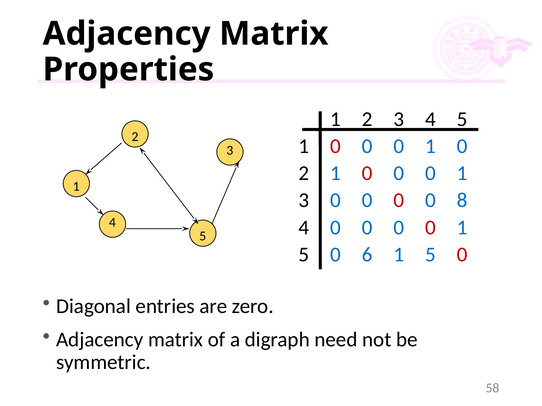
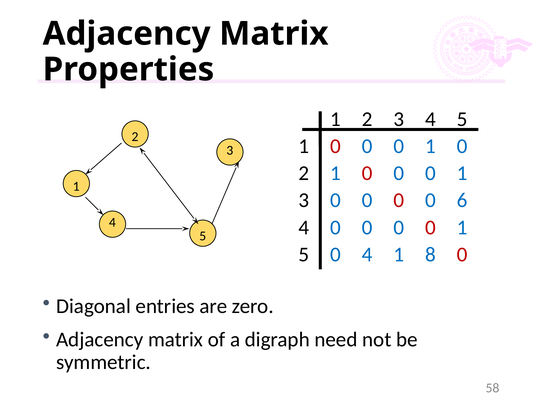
8: 8 -> 6
0 6: 6 -> 4
1 5: 5 -> 8
